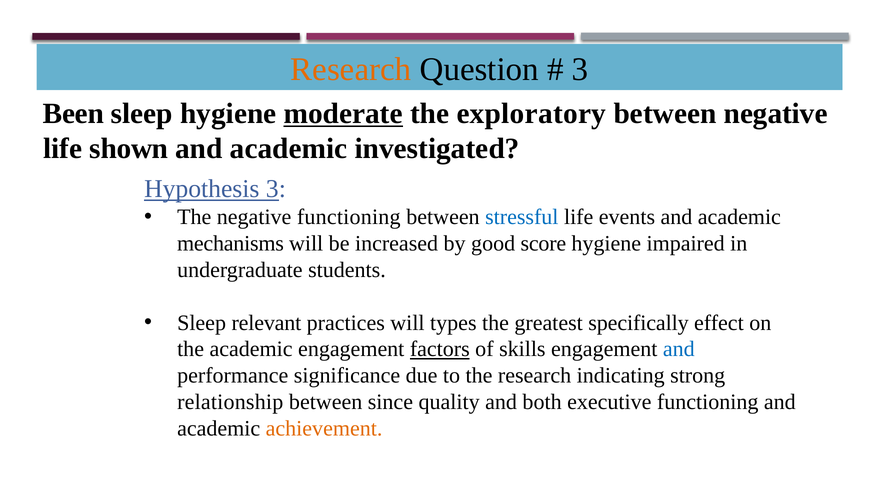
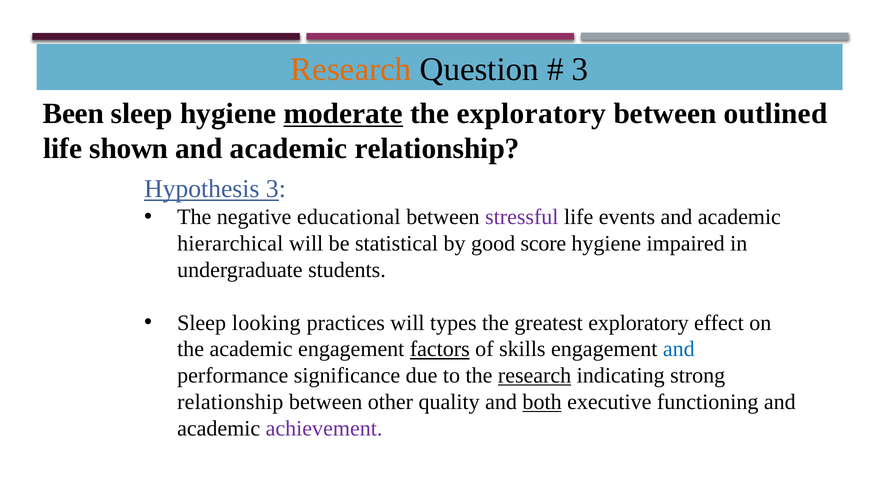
between negative: negative -> outlined
academic investigated: investigated -> relationship
negative functioning: functioning -> educational
stressful colour: blue -> purple
mechanisms: mechanisms -> hierarchical
increased: increased -> statistical
relevant: relevant -> looking
greatest specifically: specifically -> exploratory
research at (535, 376) underline: none -> present
since: since -> other
both underline: none -> present
achievement colour: orange -> purple
